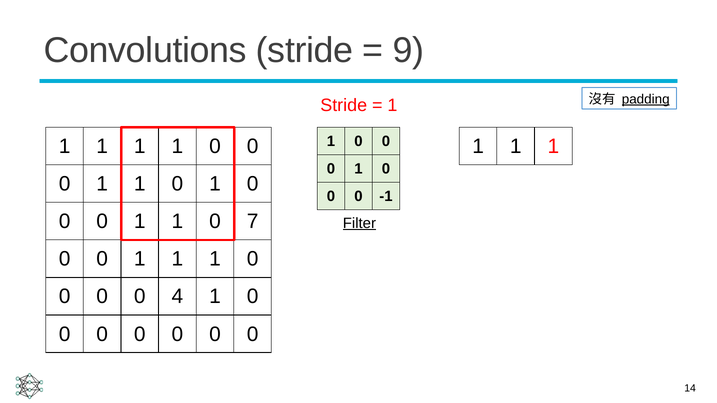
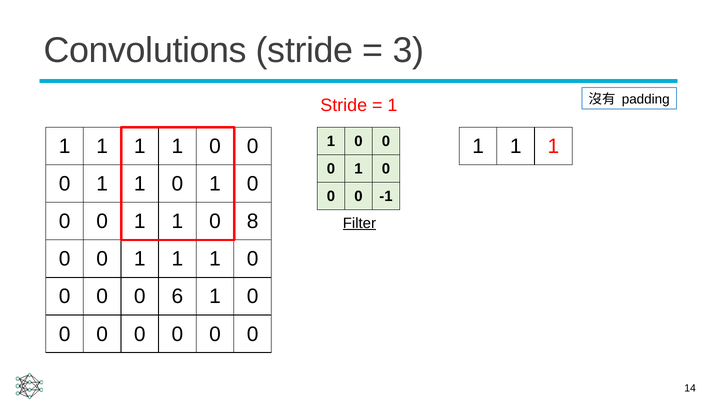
9: 9 -> 3
padding underline: present -> none
7: 7 -> 8
4: 4 -> 6
